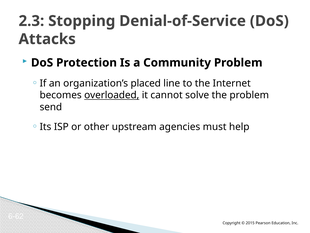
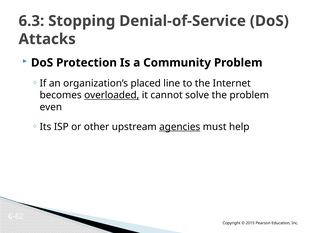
2.3: 2.3 -> 6.3
send: send -> even
agencies underline: none -> present
